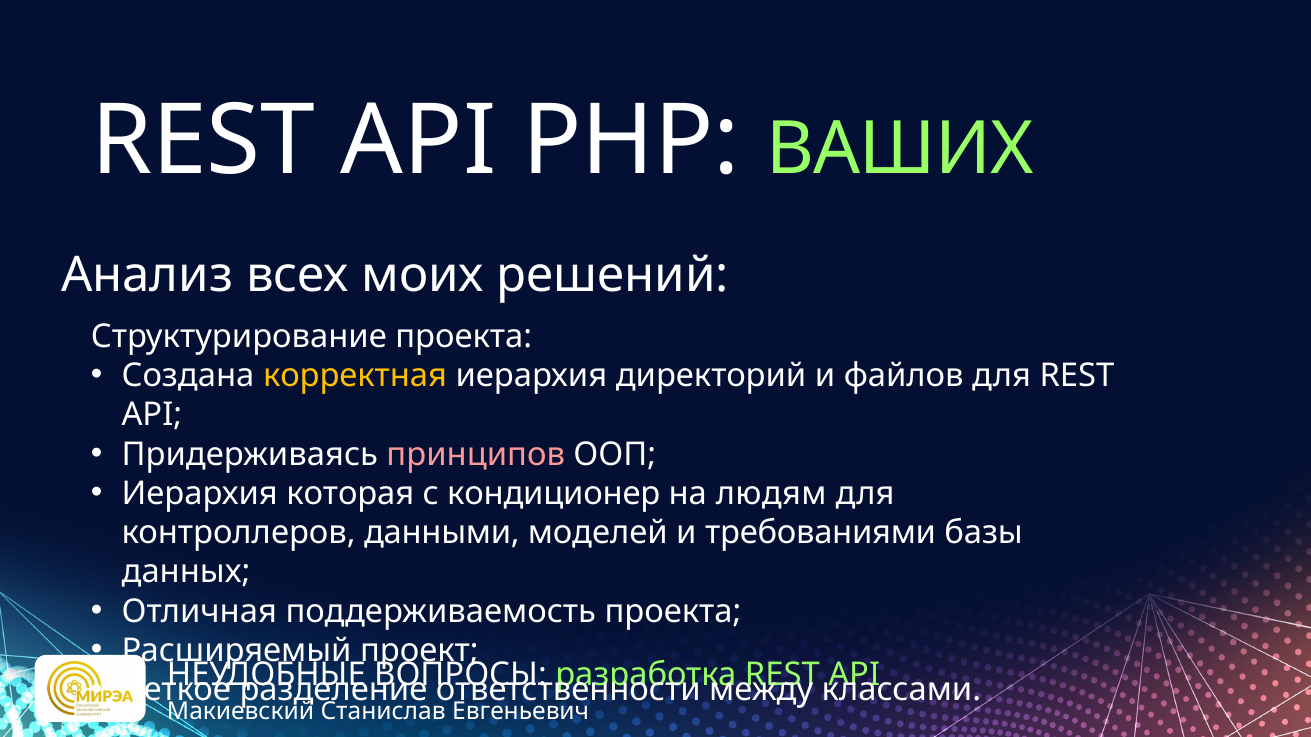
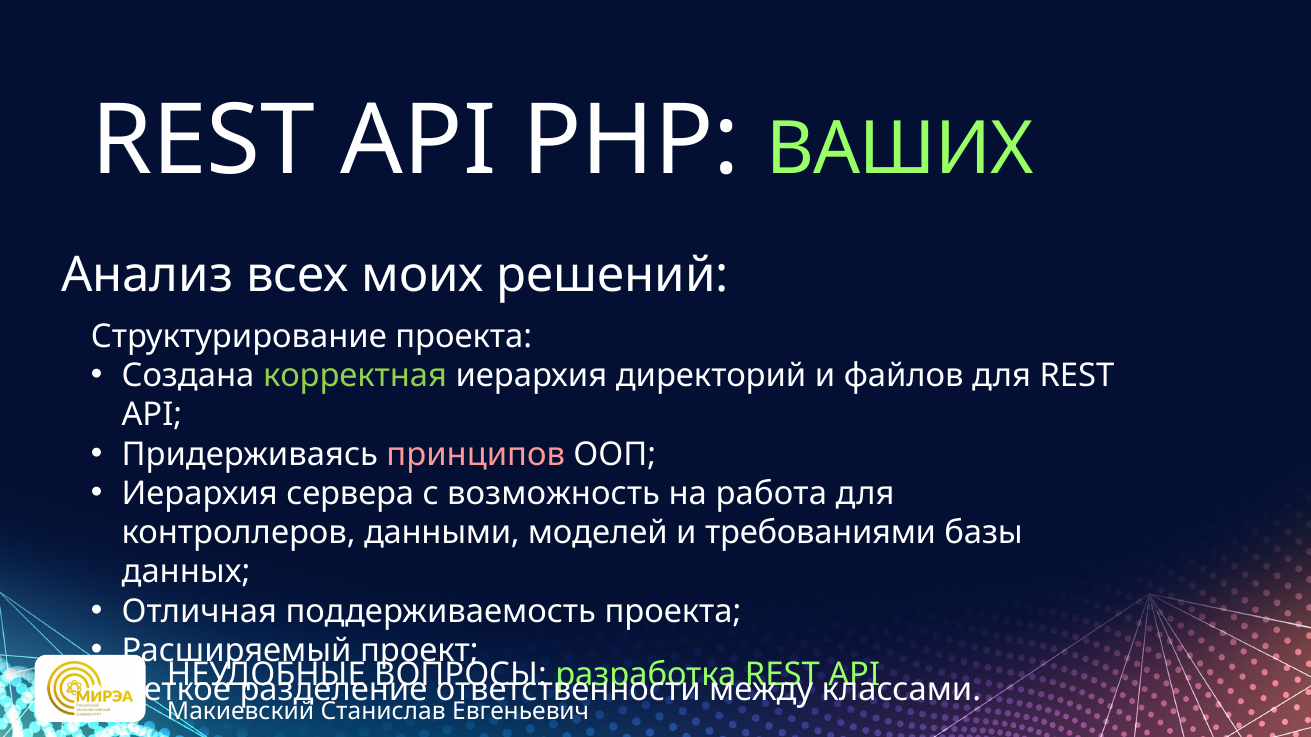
корректная colour: yellow -> light green
которая: которая -> сервера
кондиционер: кондиционер -> возможность
людям: людям -> работа
